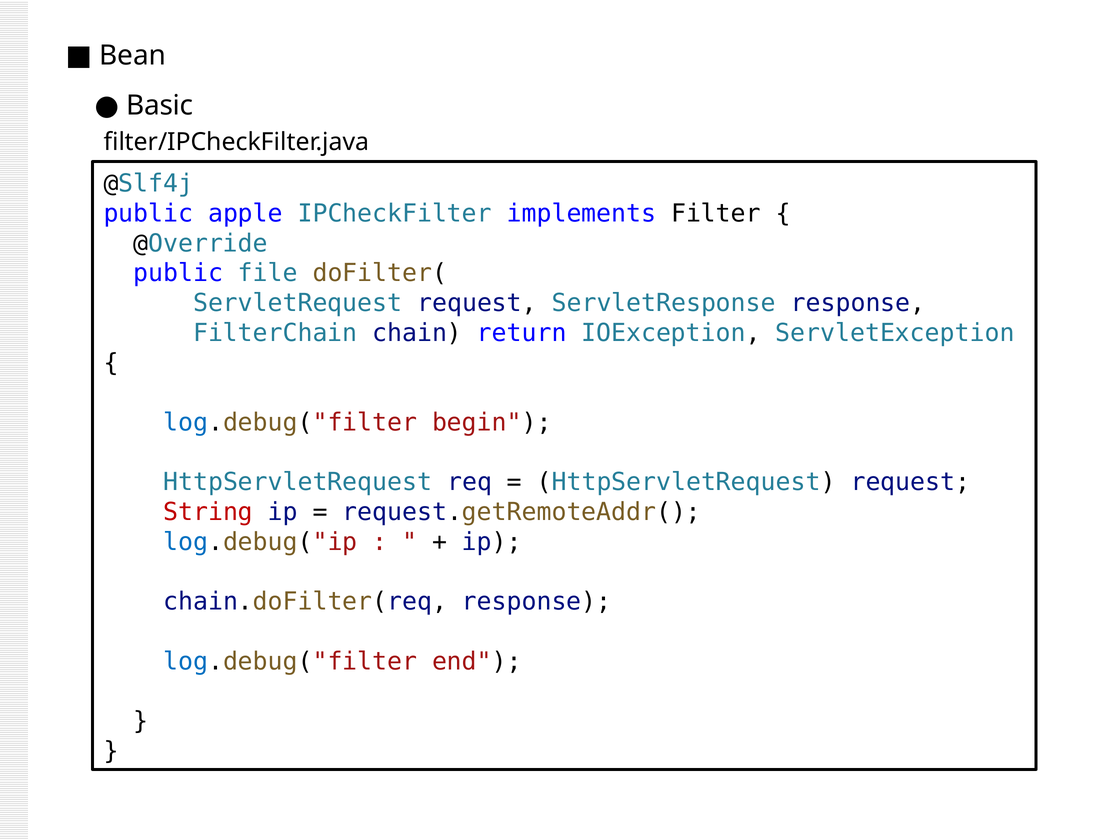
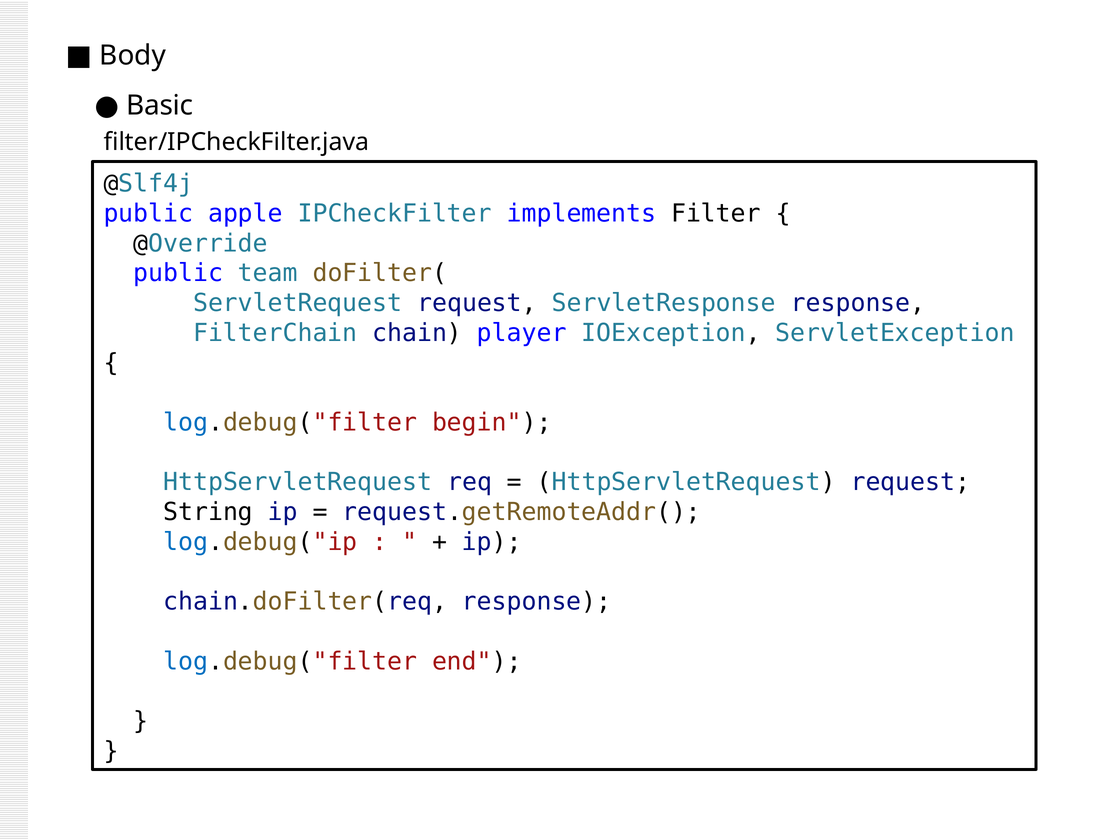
Bean: Bean -> Body
file: file -> team
return: return -> player
String colour: red -> black
